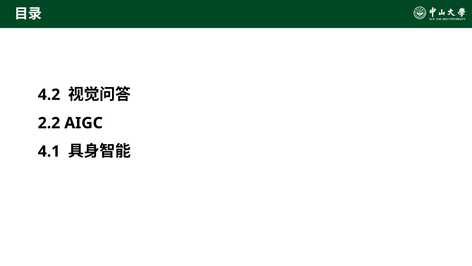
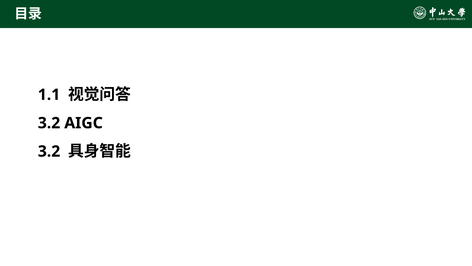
4.2: 4.2 -> 1.1
2.2 at (49, 123): 2.2 -> 3.2
4.1 at (49, 151): 4.1 -> 3.2
